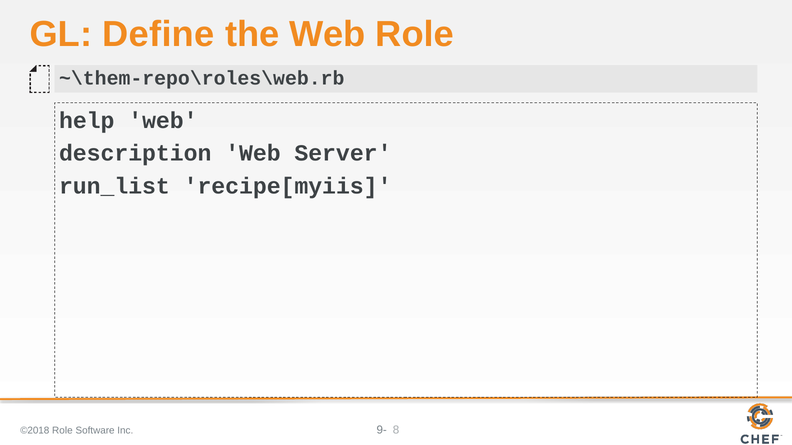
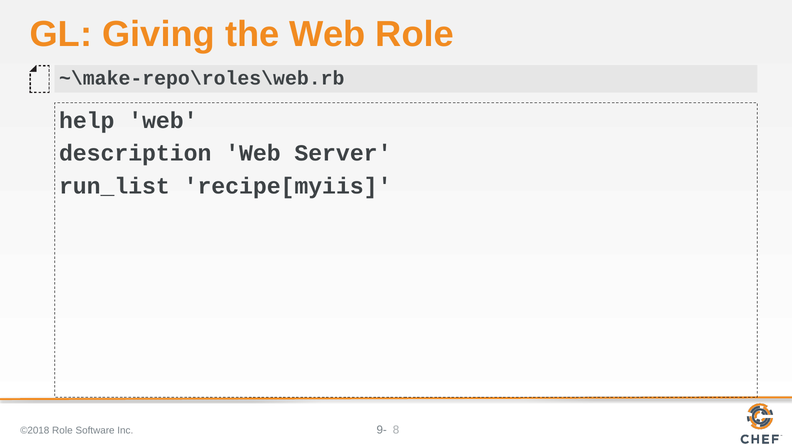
Define: Define -> Giving
~\them-repo\roles\web.rb: ~\them-repo\roles\web.rb -> ~\make-repo\roles\web.rb
